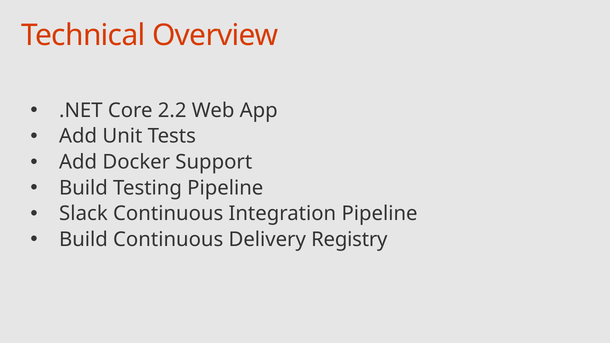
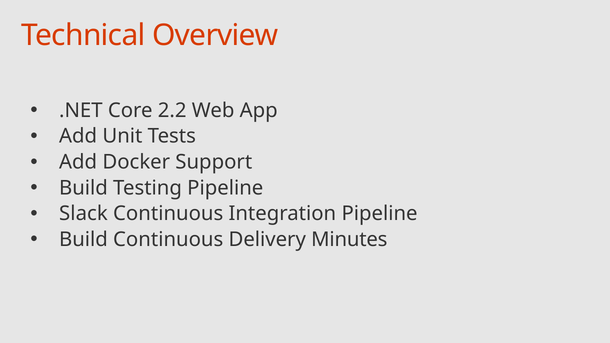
Registry: Registry -> Minutes
